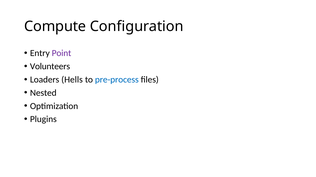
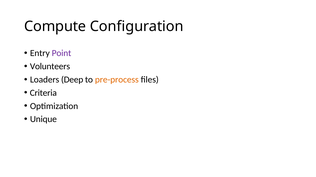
Hells: Hells -> Deep
pre-process colour: blue -> orange
Nested: Nested -> Criteria
Plugins: Plugins -> Unique
